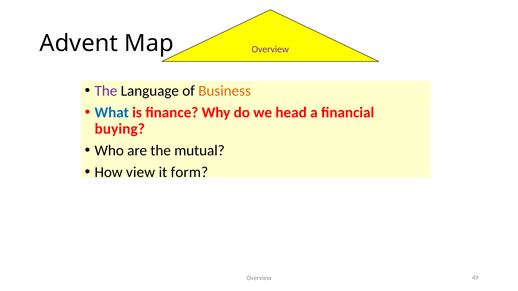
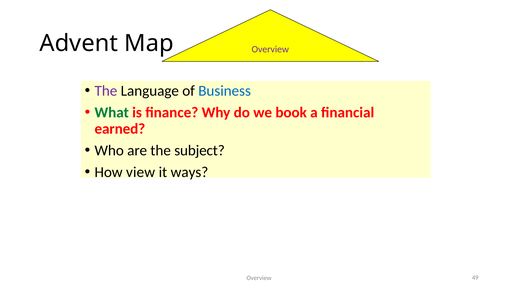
Business colour: orange -> blue
What colour: blue -> green
head: head -> book
buying: buying -> earned
mutual: mutual -> subject
form: form -> ways
